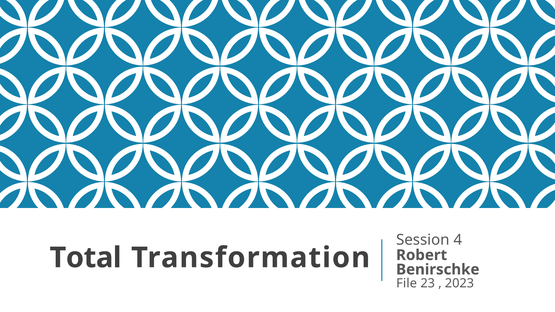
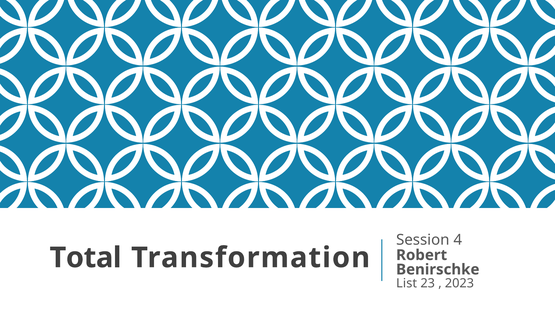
File: File -> List
